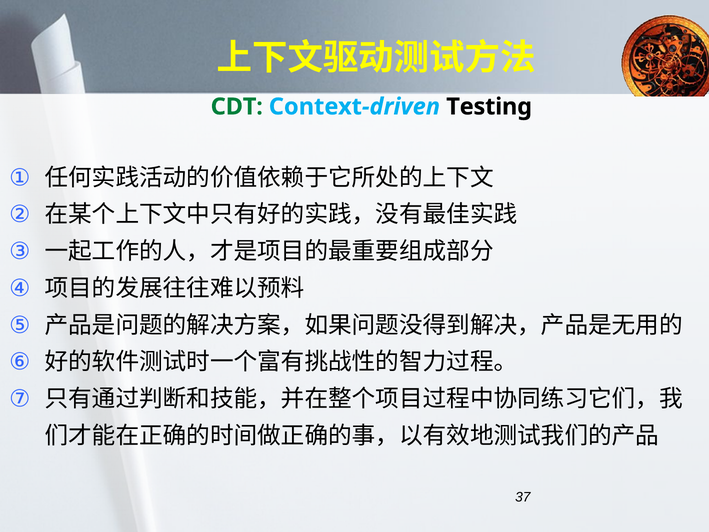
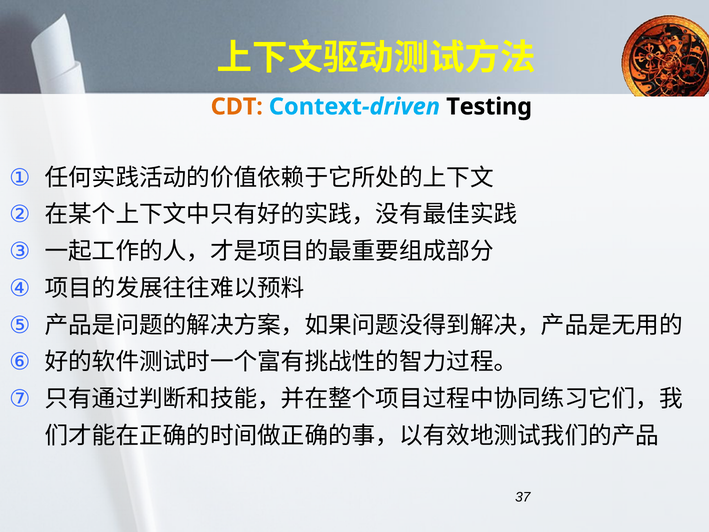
CDT colour: green -> orange
